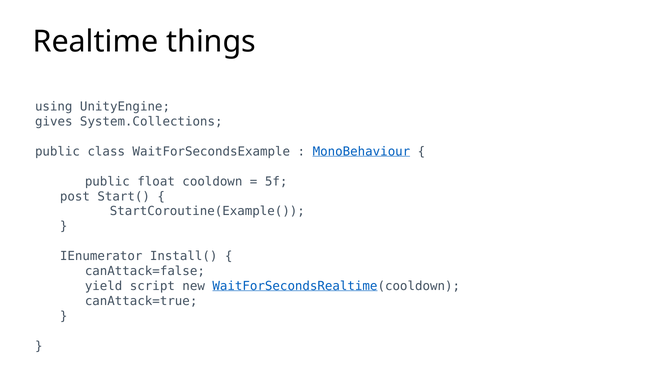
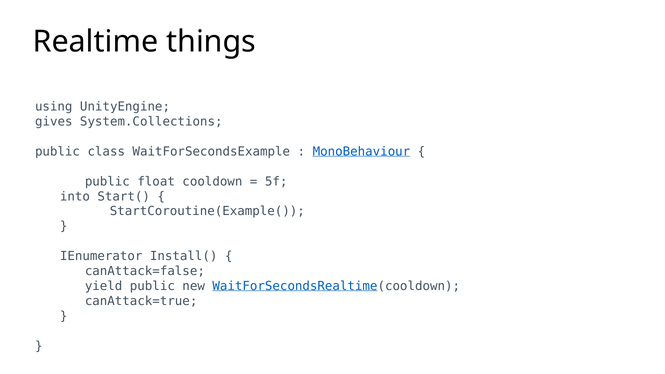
post: post -> into
yield script: script -> public
